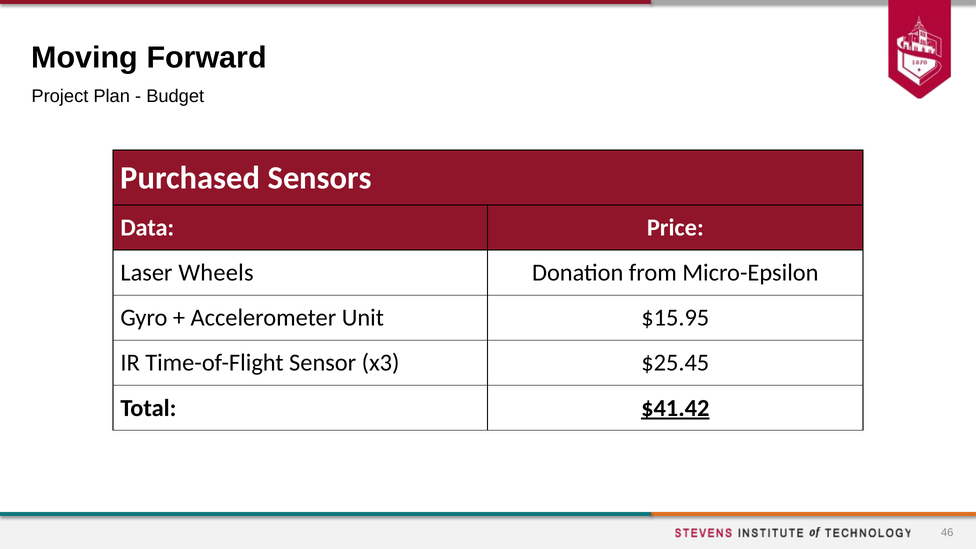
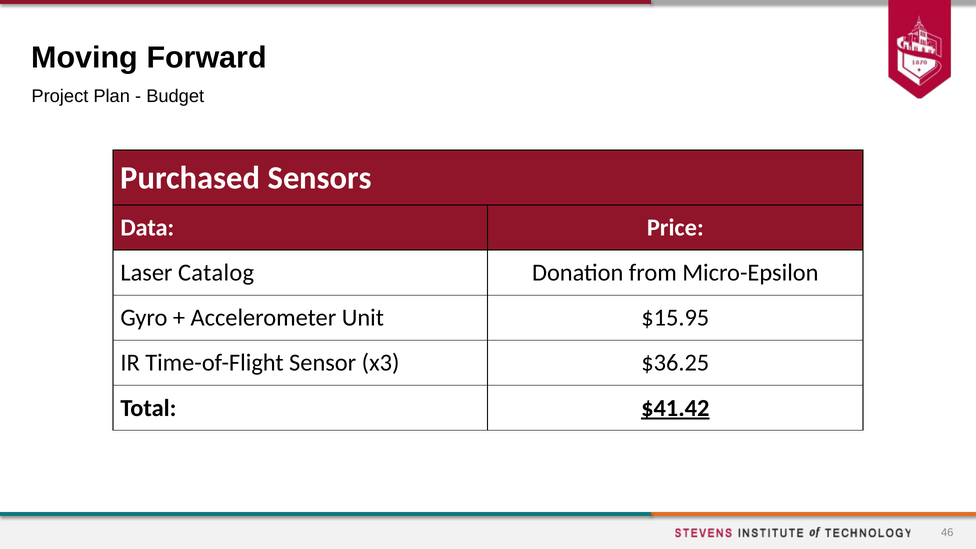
Wheels: Wheels -> Catalog
$25.45: $25.45 -> $36.25
